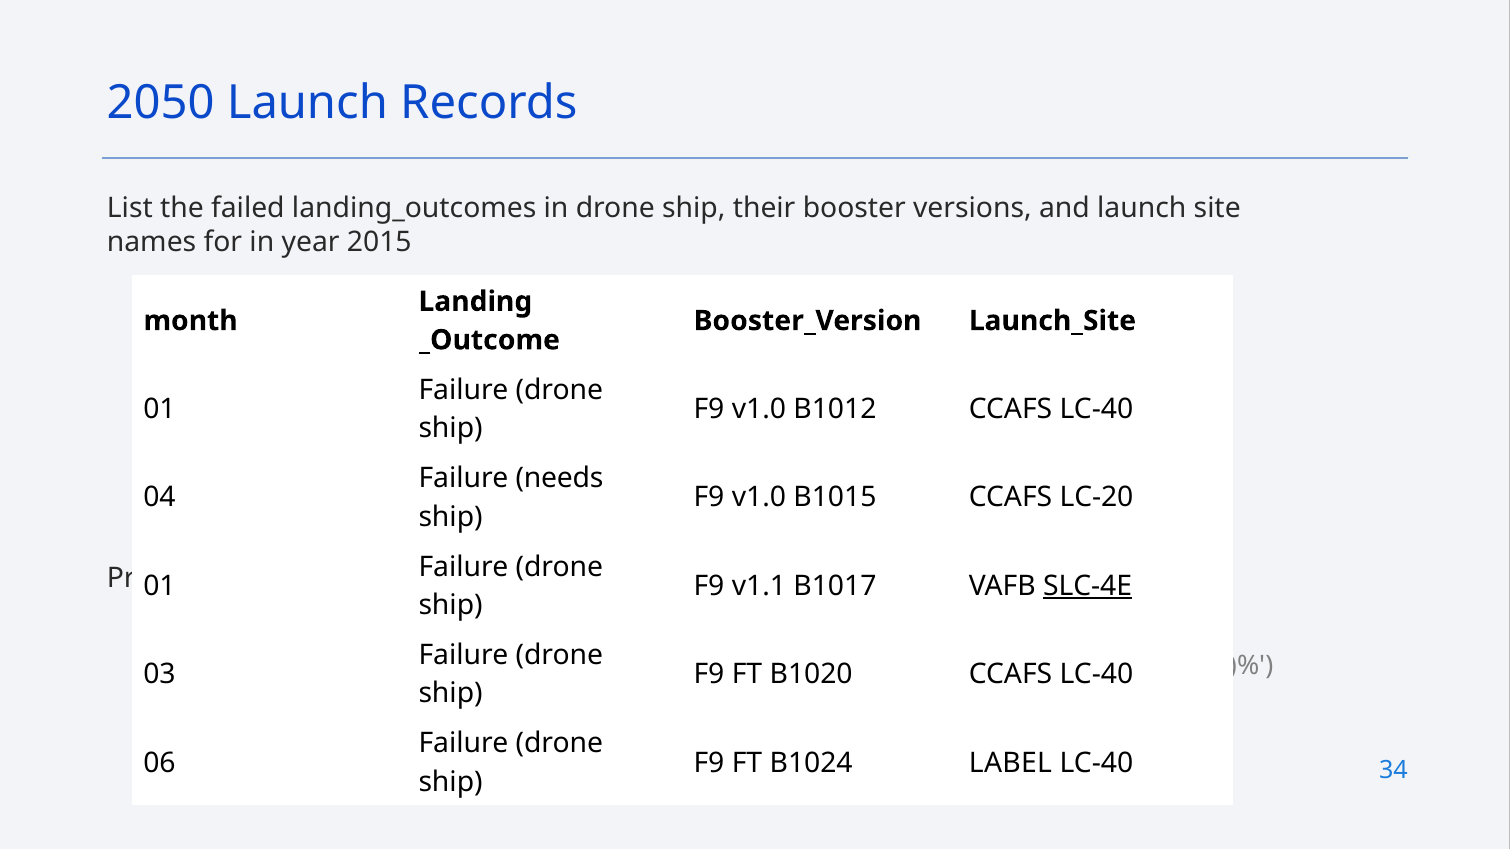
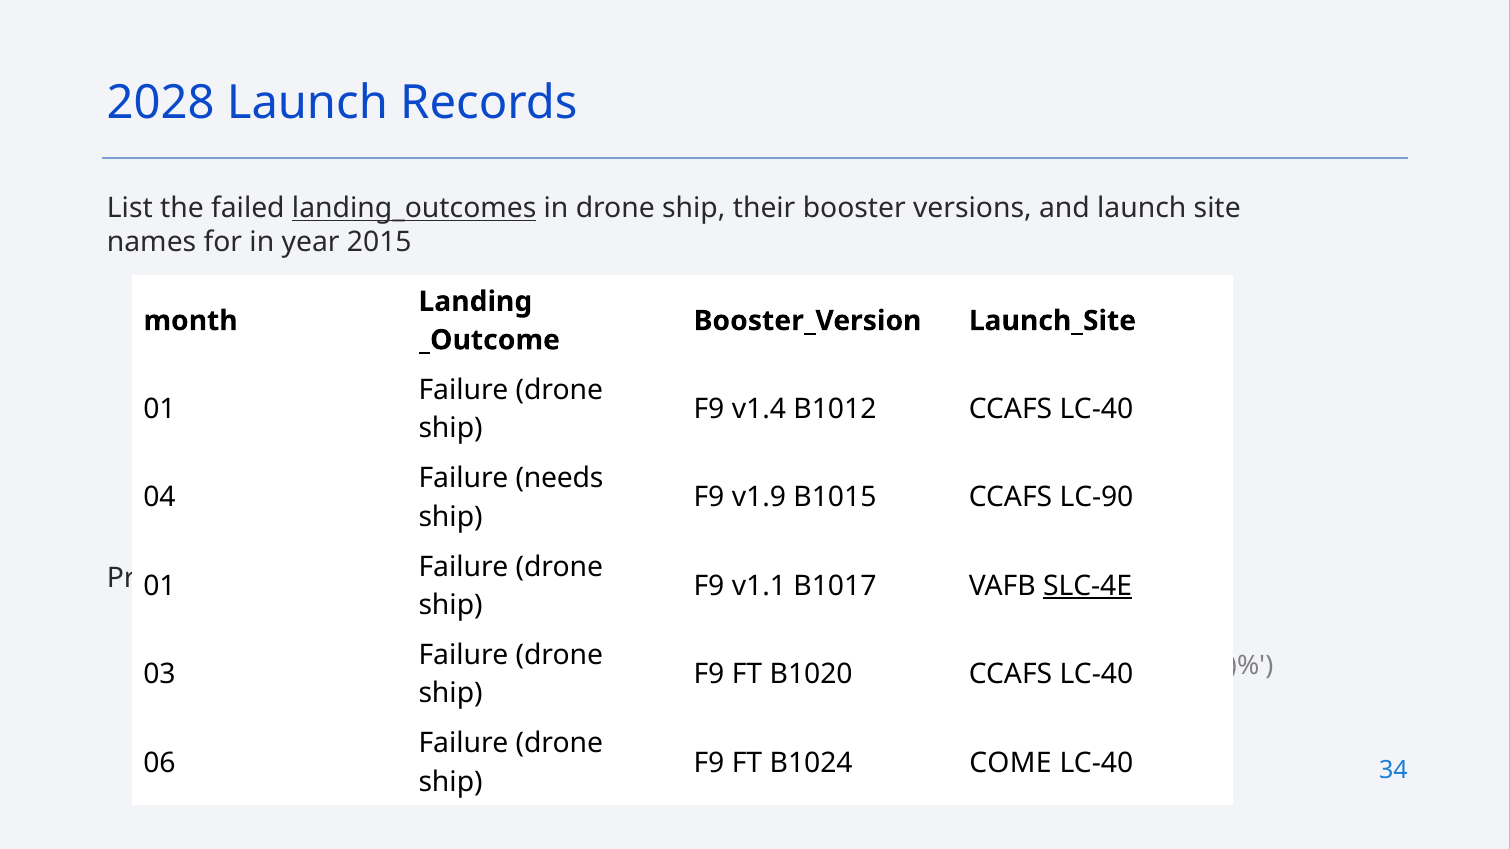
2050: 2050 -> 2028
landing_outcomes underline: none -> present
v1.0 at (759, 409): v1.0 -> v1.4
v1.0 at (759, 498): v1.0 -> v1.9
LC-20: LC-20 -> LC-90
LABEL: LABEL -> COME
